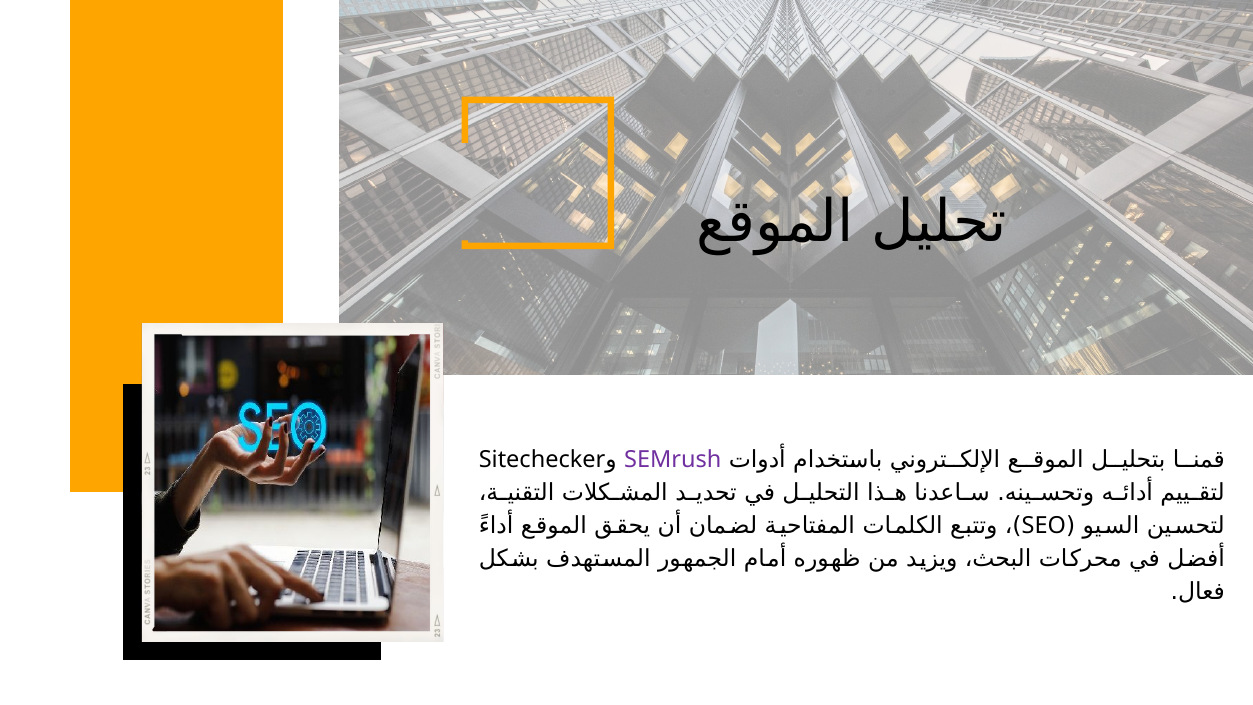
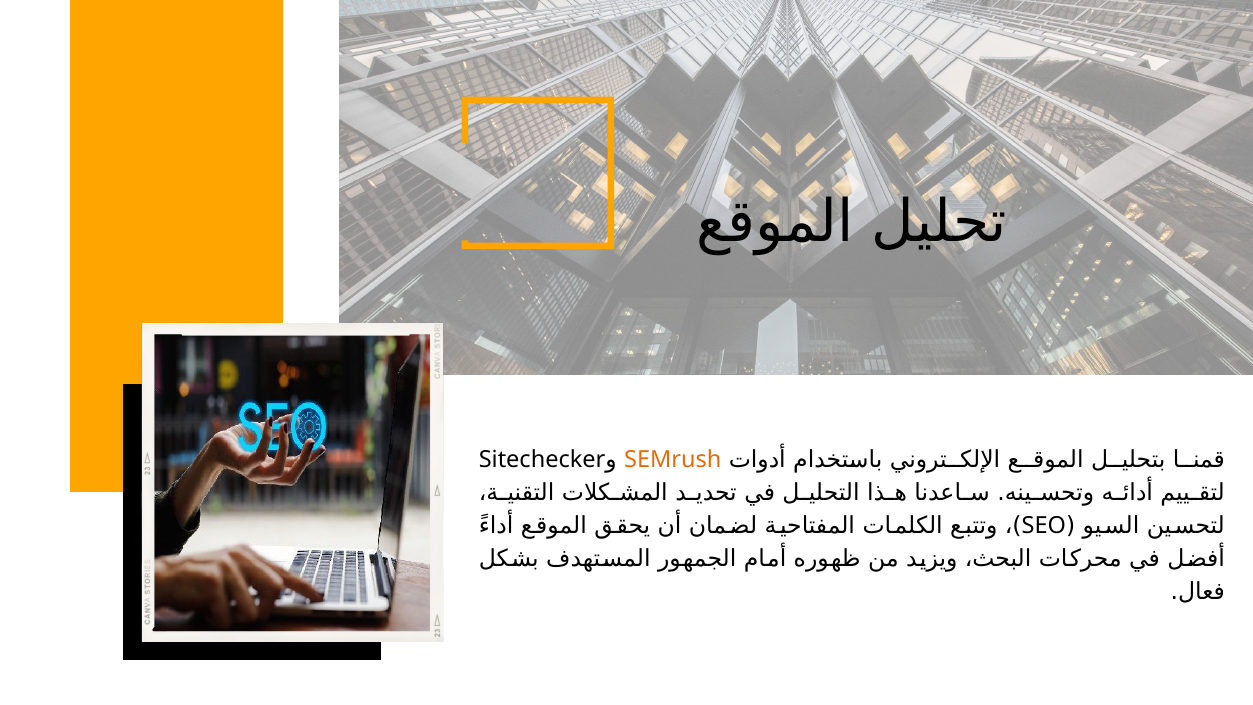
SEMrush colour: purple -> orange
